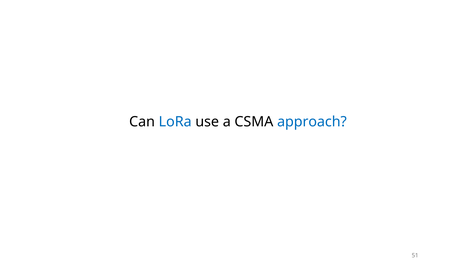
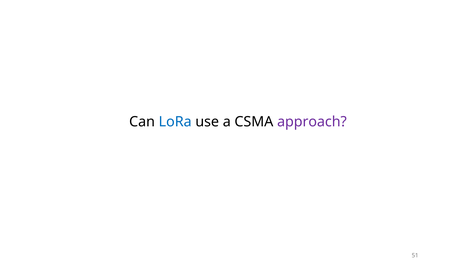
approach colour: blue -> purple
